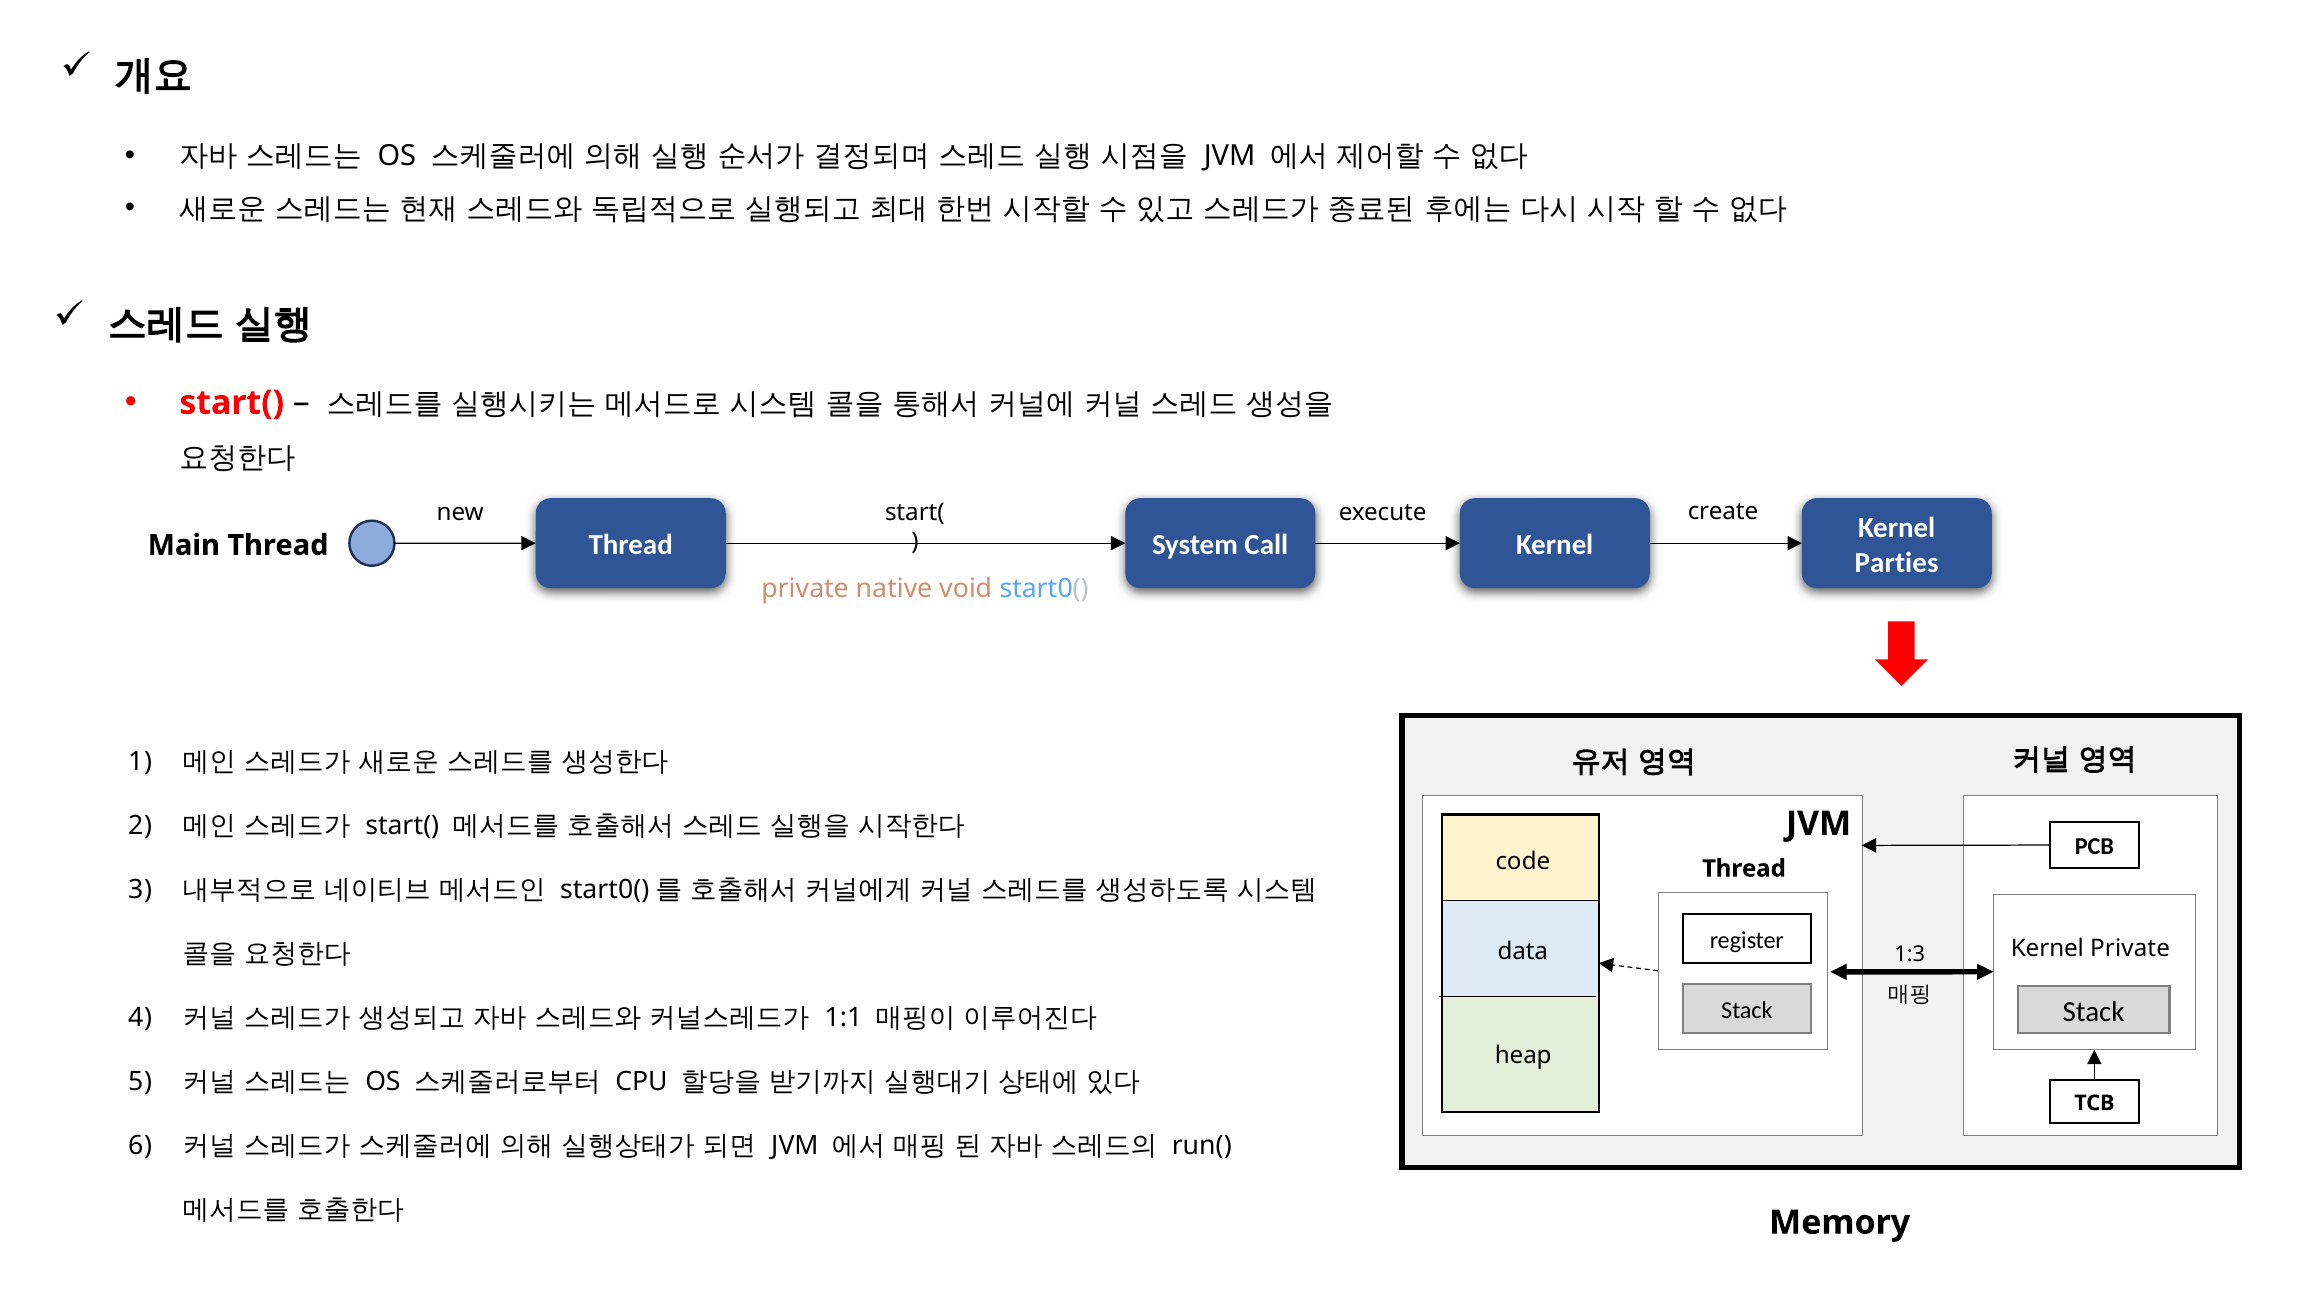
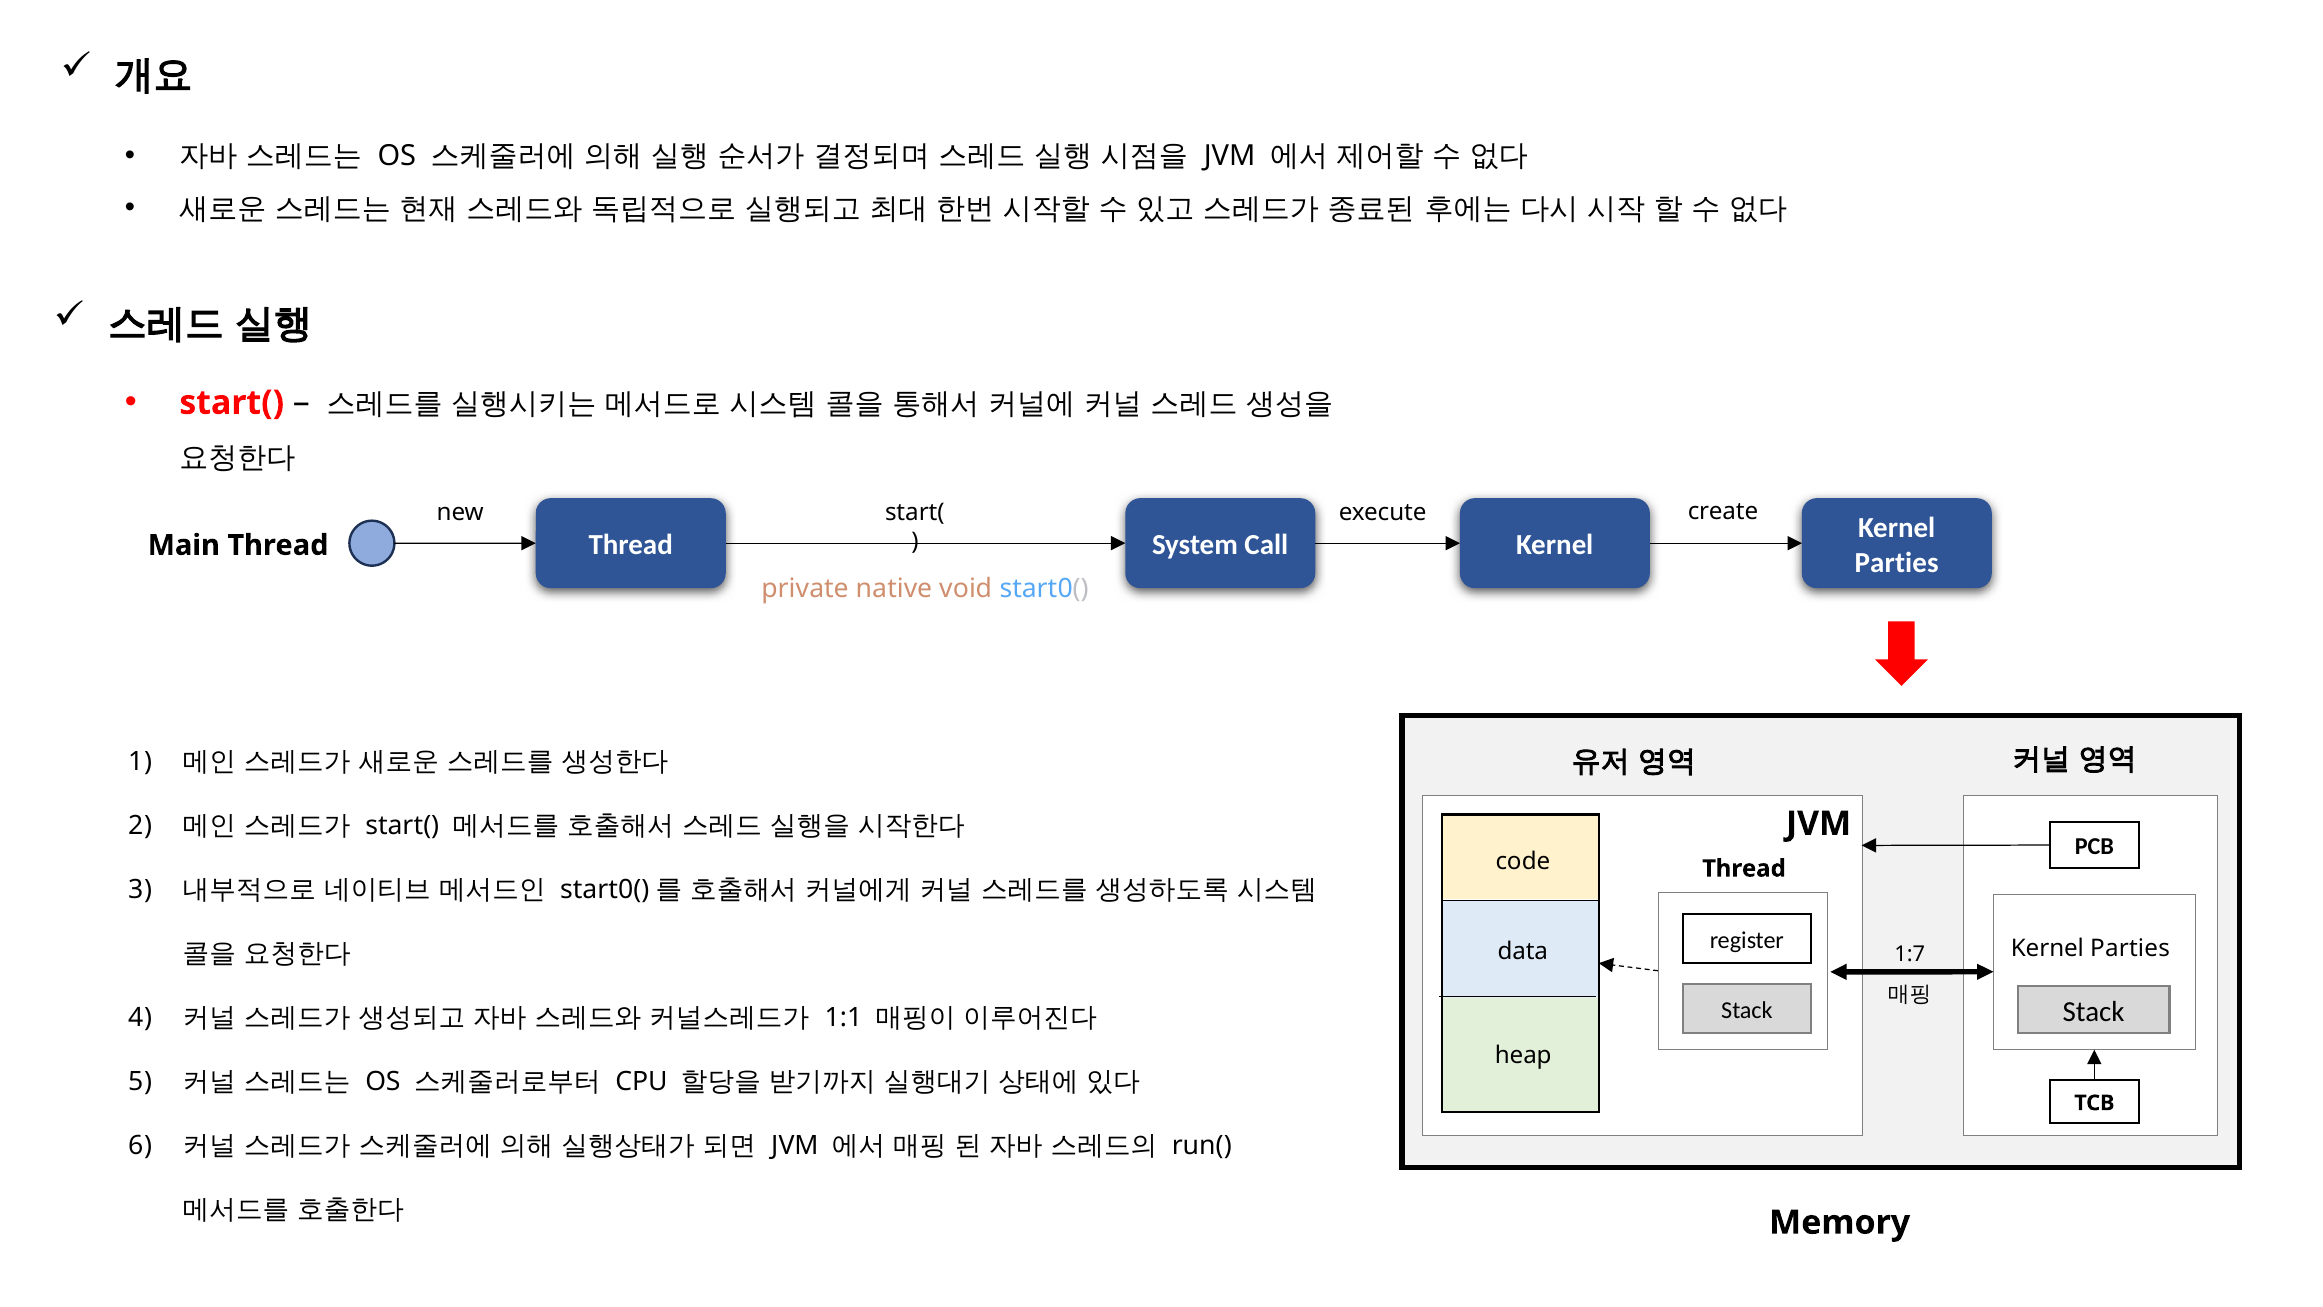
Private at (2130, 949): Private -> Parties
1:3: 1:3 -> 1:7
